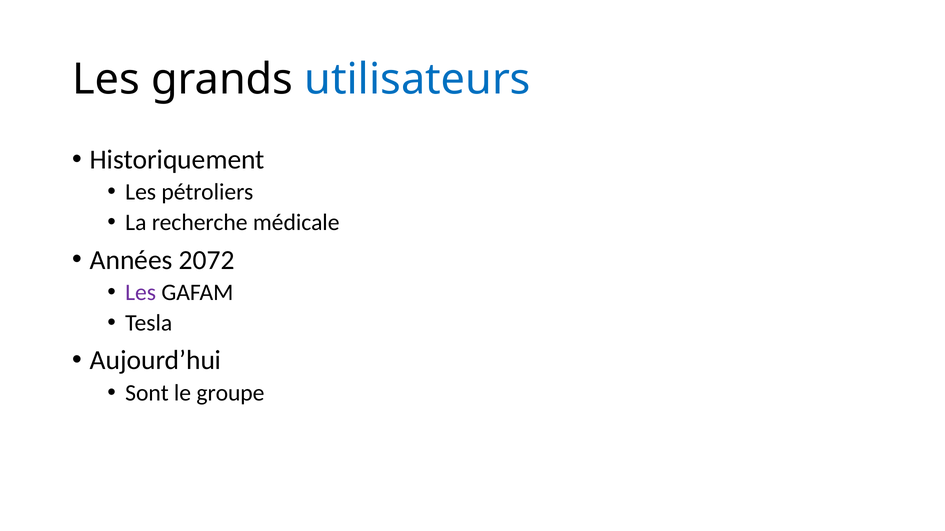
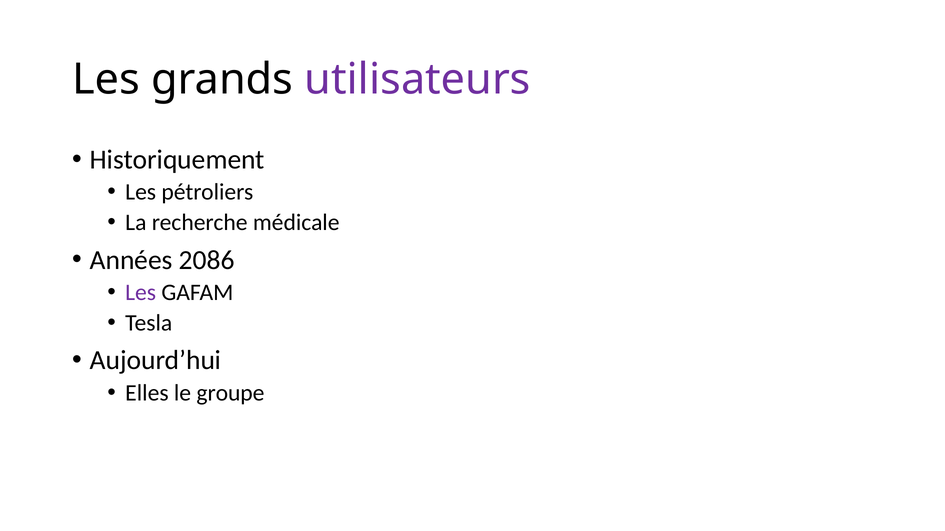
utilisateurs colour: blue -> purple
2072: 2072 -> 2086
Sont: Sont -> Elles
